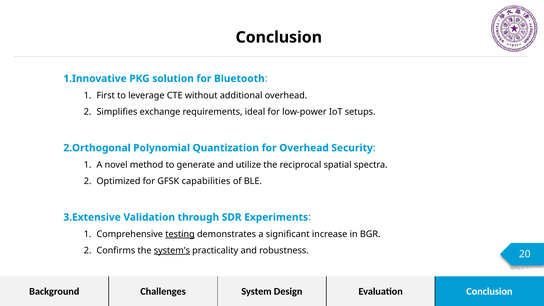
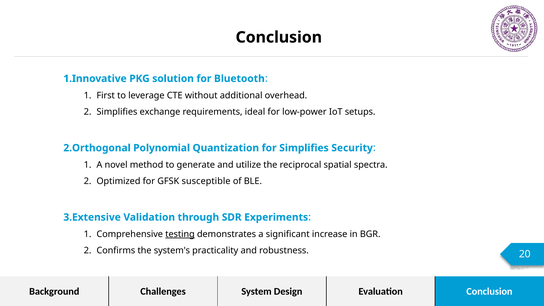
for Overhead: Overhead -> Simplifies
capabilities: capabilities -> susceptible
system's underline: present -> none
